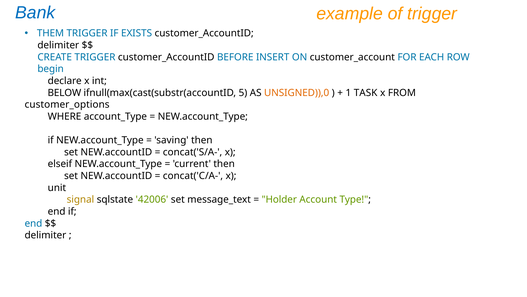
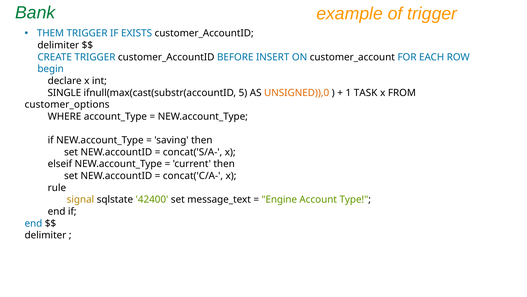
Bank colour: blue -> green
BELOW: BELOW -> SINGLE
unit: unit -> rule
42006: 42006 -> 42400
Holder: Holder -> Engine
